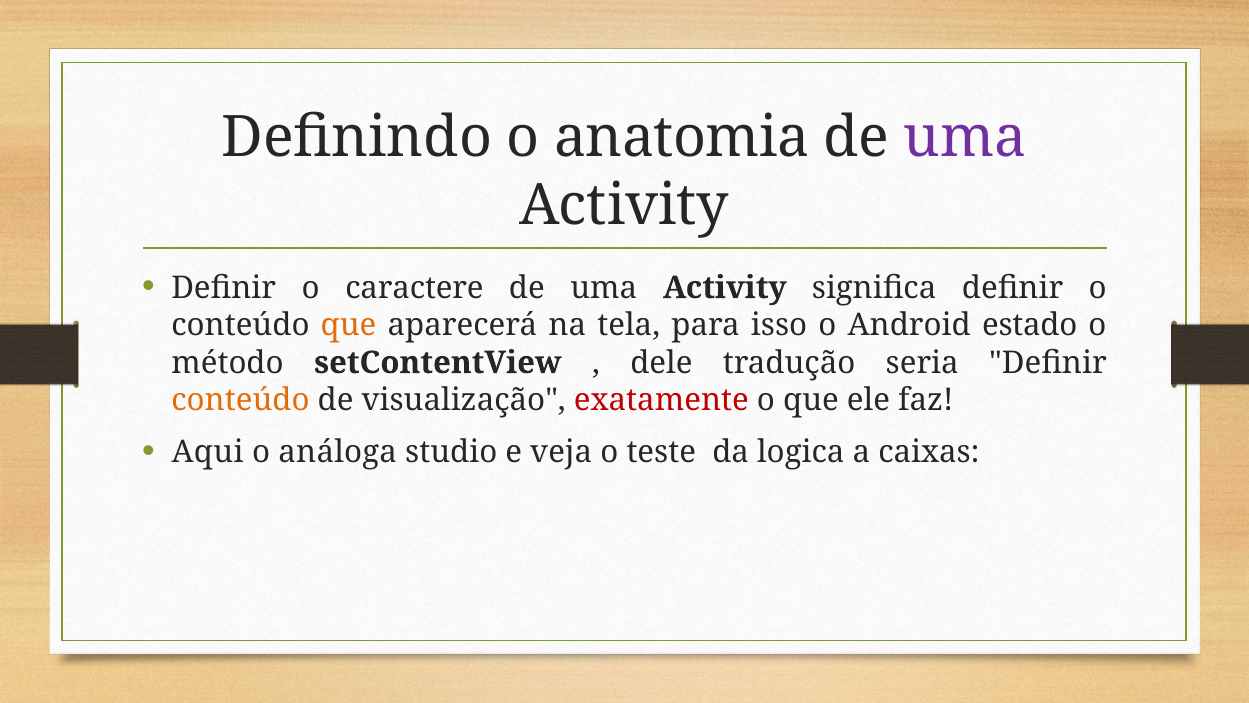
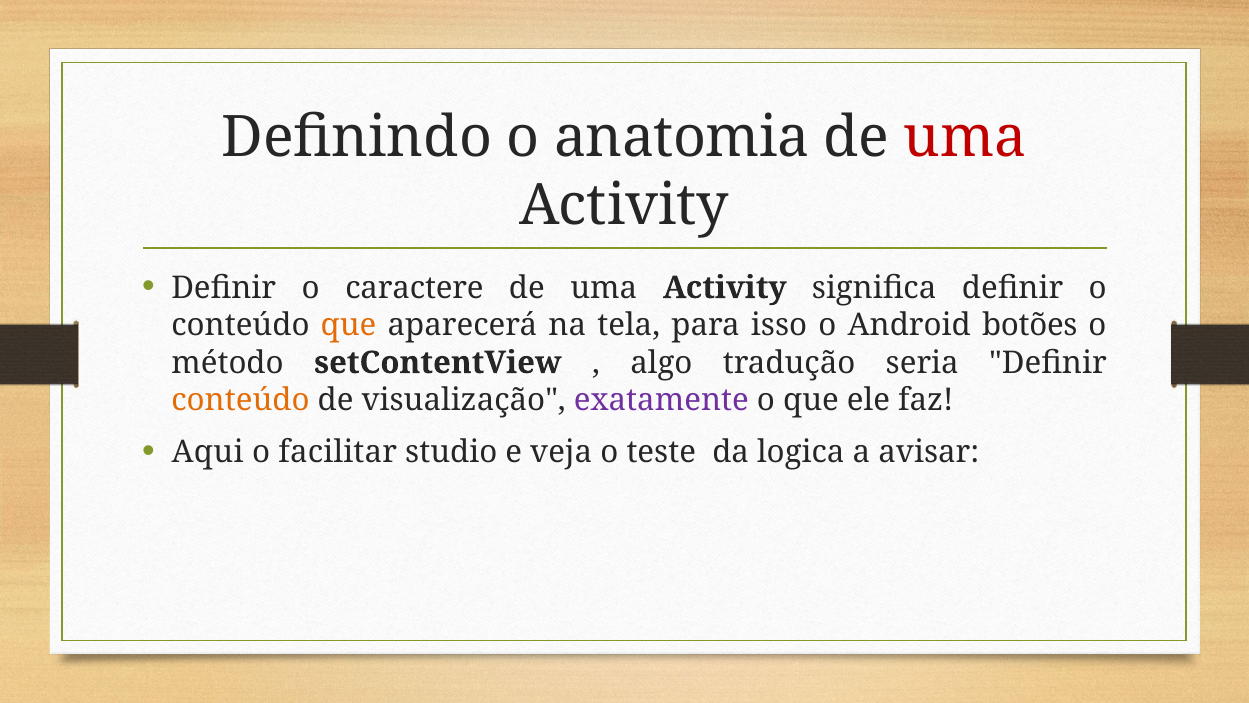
uma at (965, 137) colour: purple -> red
estado: estado -> botões
dele: dele -> algo
exatamente colour: red -> purple
análoga: análoga -> facilitar
caixas: caixas -> avisar
